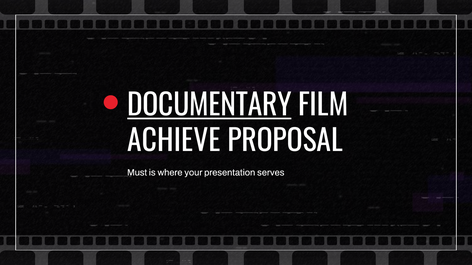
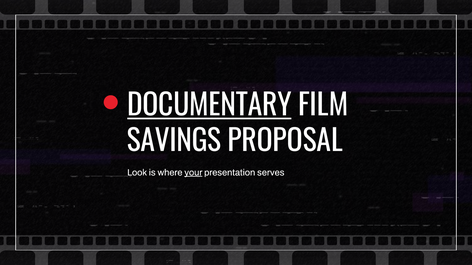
ACHIEVE: ACHIEVE -> SAVINGS
Must: Must -> Look
your underline: none -> present
